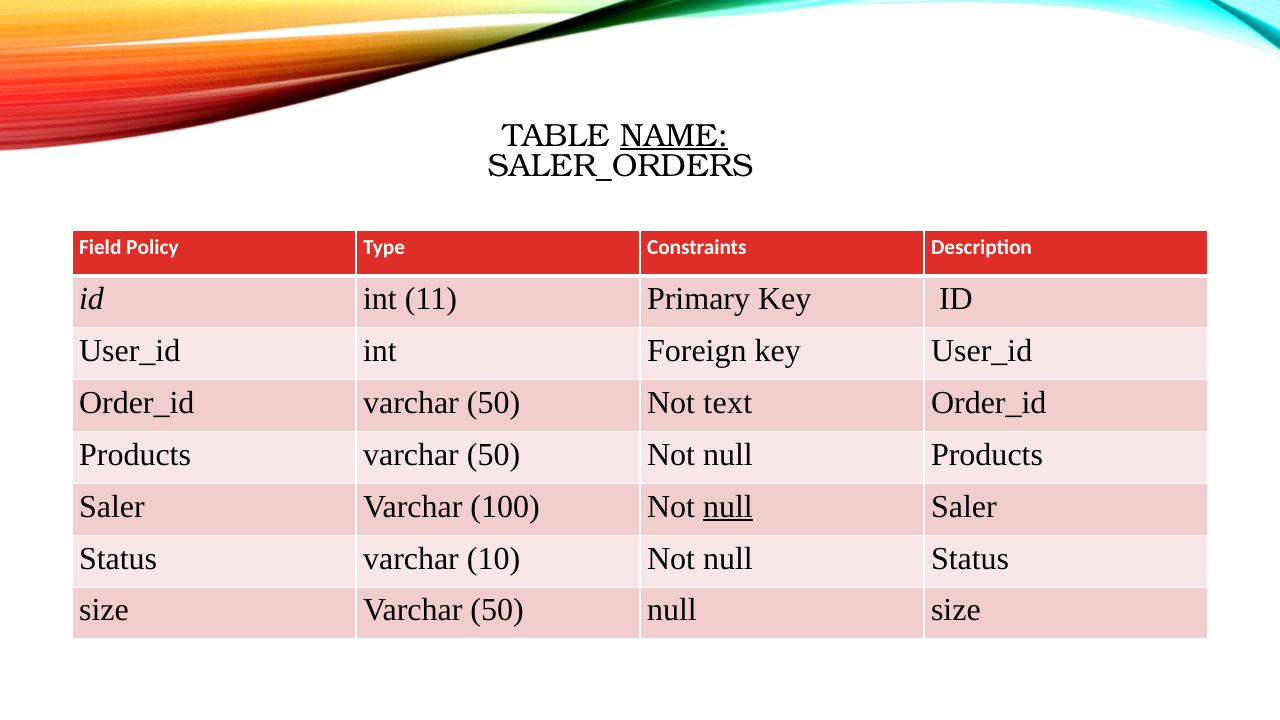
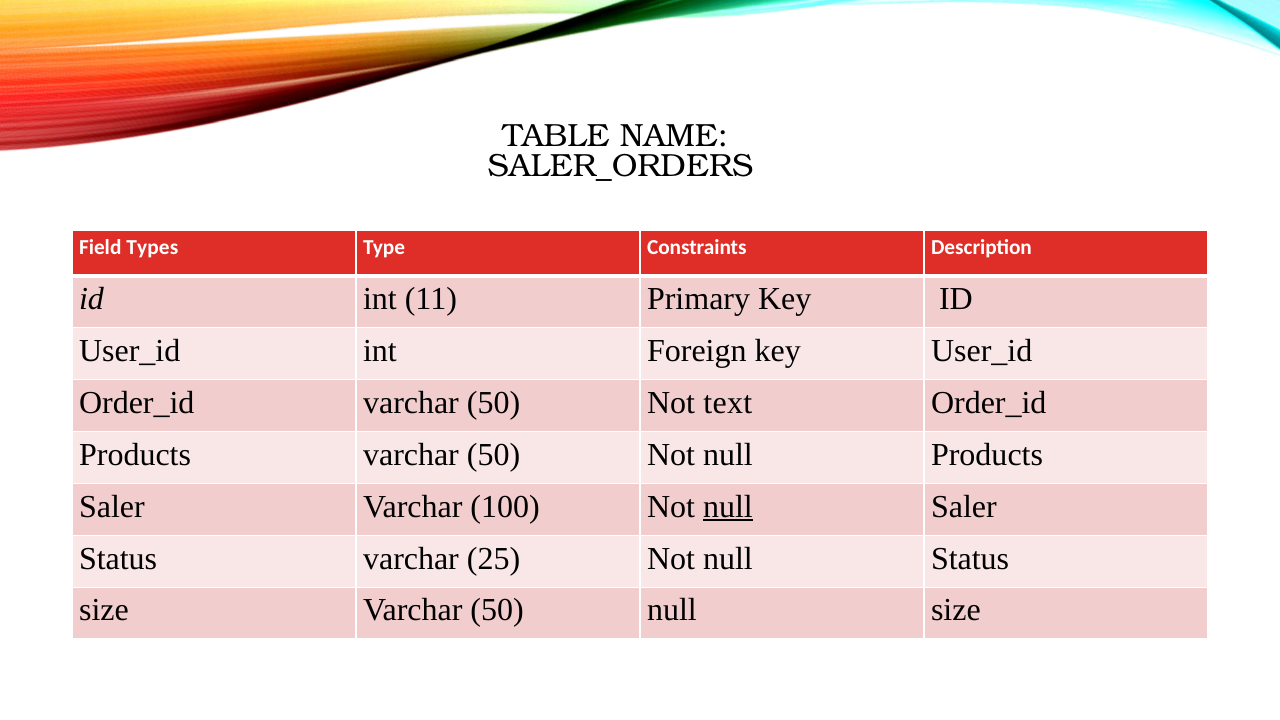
NAME underline: present -> none
Policy: Policy -> Types
10: 10 -> 25
